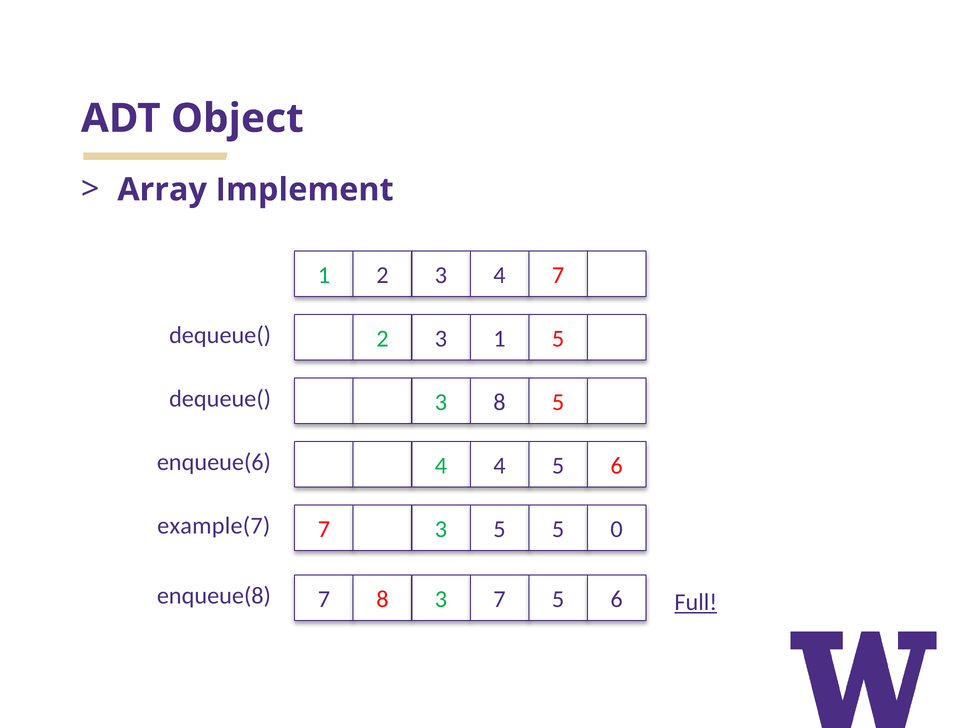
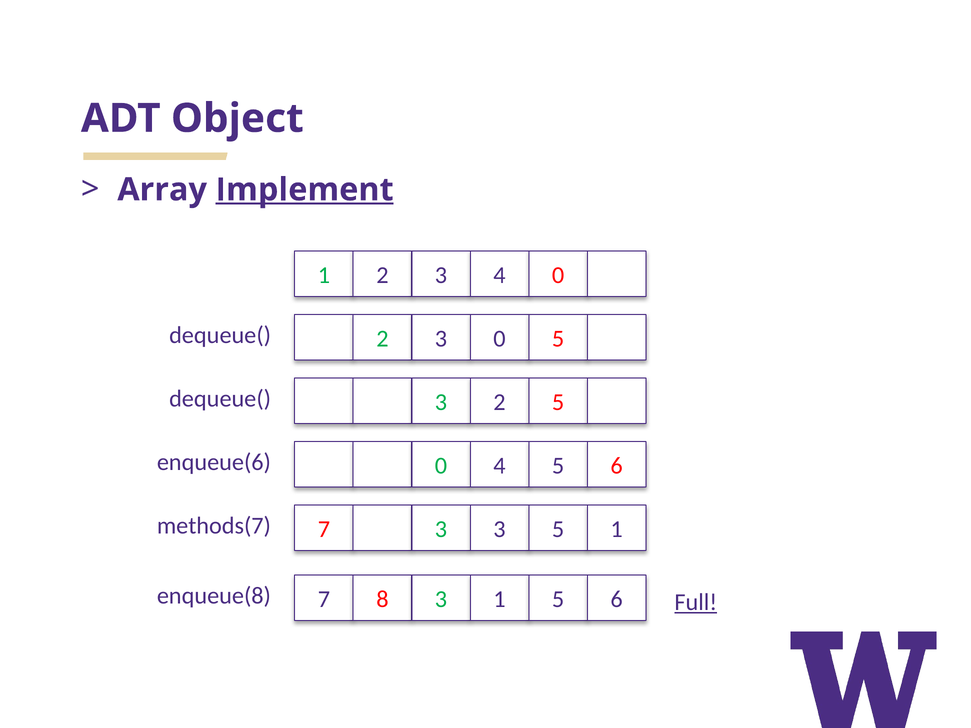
Implement underline: none -> present
4 7: 7 -> 0
3 1: 1 -> 0
3 8: 8 -> 2
enqueue(6 4: 4 -> 0
example(7: example(7 -> methods(7
3 5: 5 -> 3
5 0: 0 -> 1
3 7: 7 -> 1
